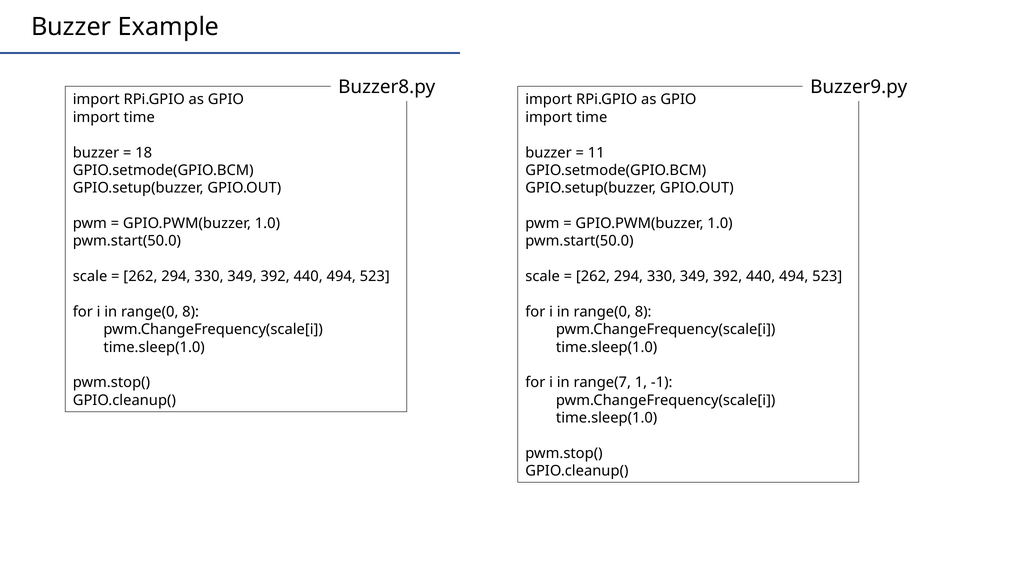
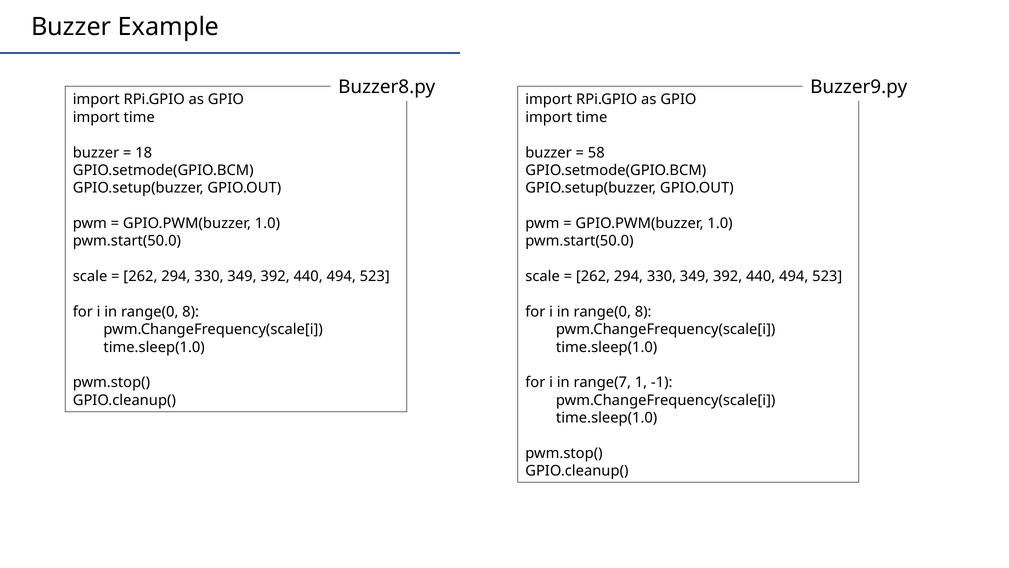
11: 11 -> 58
